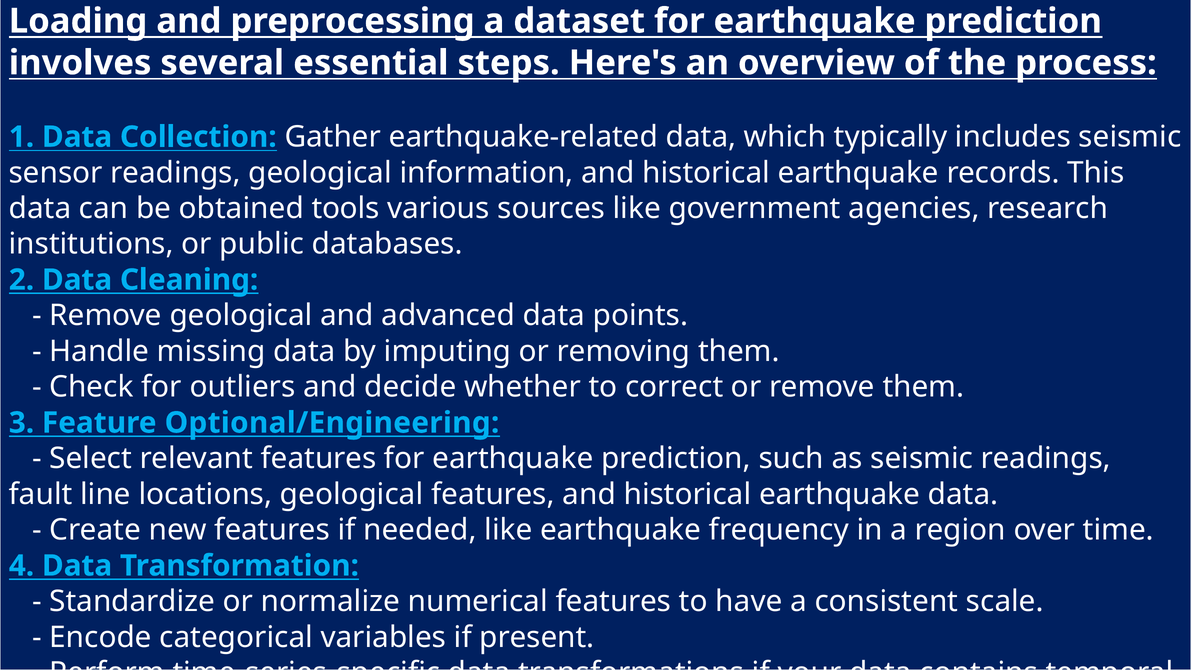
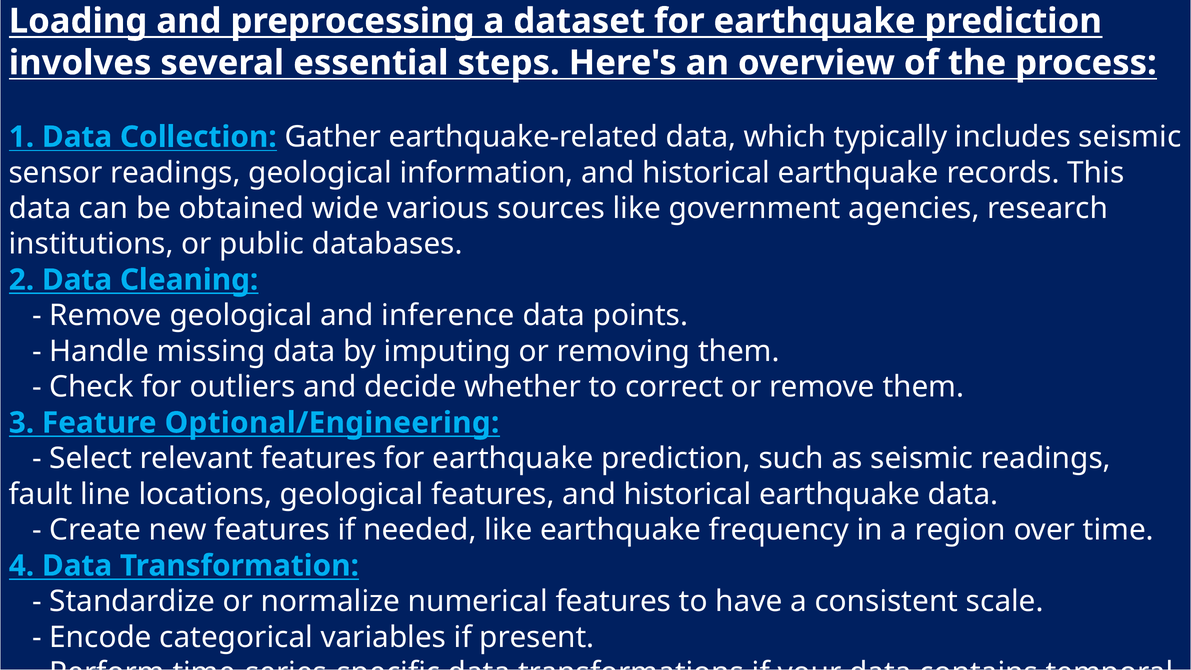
tools: tools -> wide
advanced: advanced -> inference
